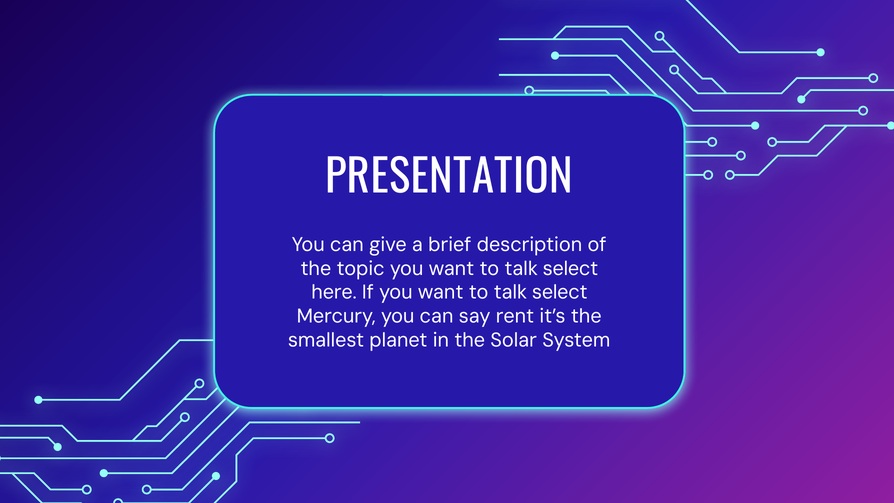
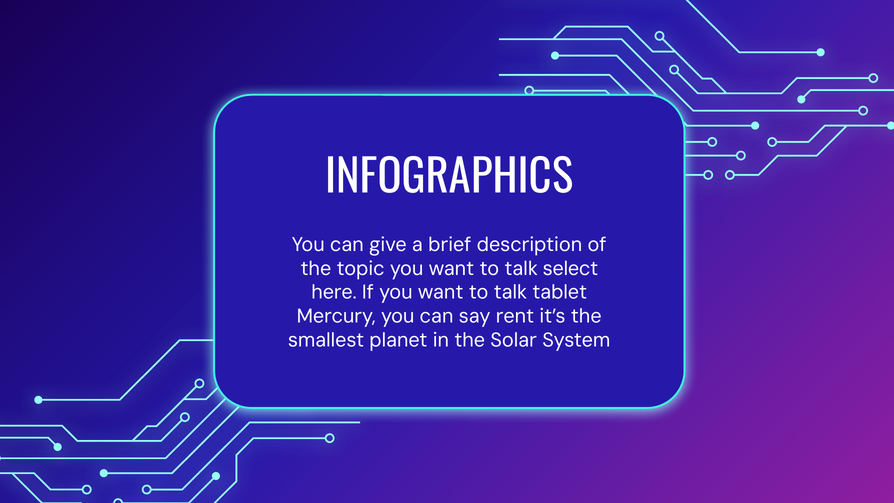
PRESENTATION: PRESENTATION -> INFOGRAPHICS
select at (560, 292): select -> tablet
